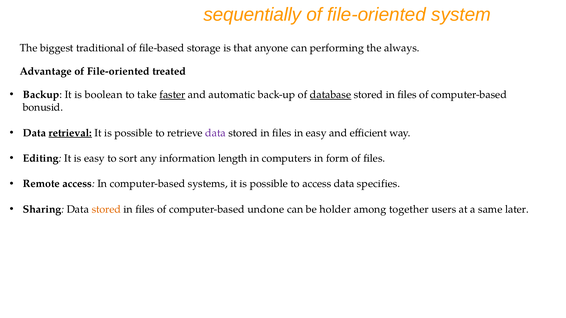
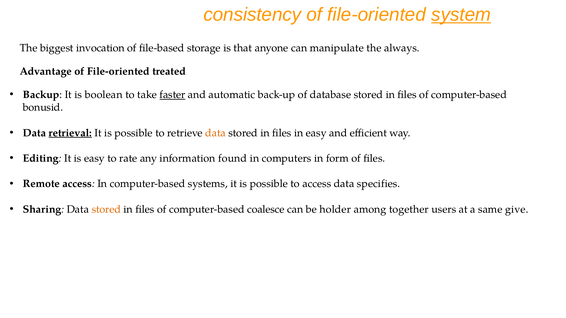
sequentially: sequentially -> consistency
system underline: none -> present
traditional: traditional -> invocation
performing: performing -> manipulate
database underline: present -> none
data at (216, 133) colour: purple -> orange
sort: sort -> rate
length: length -> found
undone: undone -> coalesce
later: later -> give
